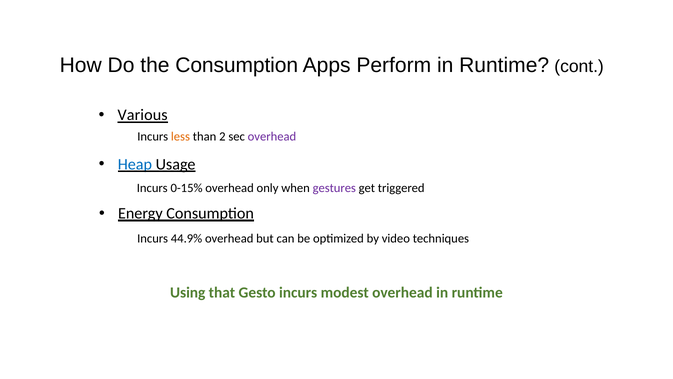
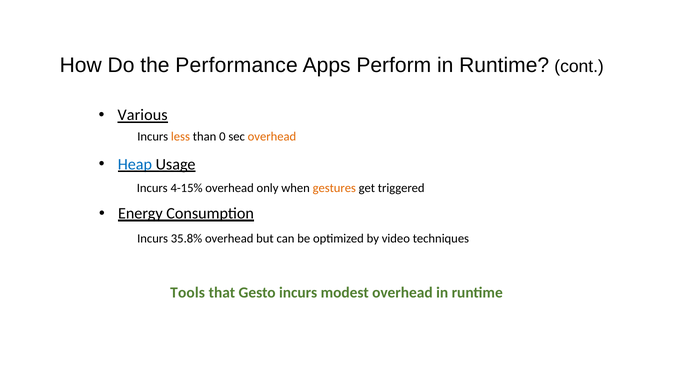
the Consumption: Consumption -> Performance
2: 2 -> 0
overhead at (272, 137) colour: purple -> orange
0-15%: 0-15% -> 4-15%
gestures colour: purple -> orange
44.9%: 44.9% -> 35.8%
Using: Using -> Tools
